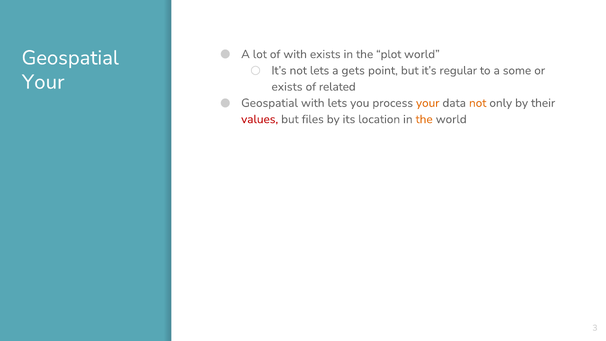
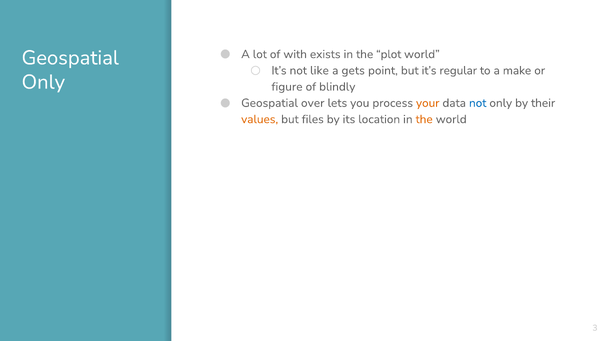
not lets: lets -> like
some: some -> make
Your at (43, 82): Your -> Only
exists at (287, 87): exists -> figure
related: related -> blindly
Geospatial with: with -> over
not at (478, 103) colour: orange -> blue
values colour: red -> orange
